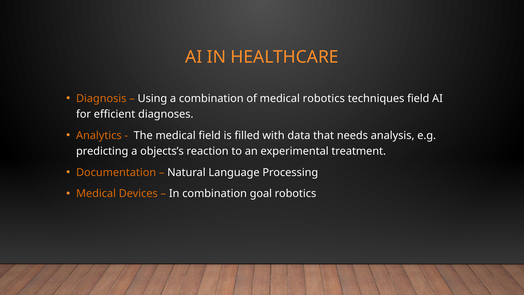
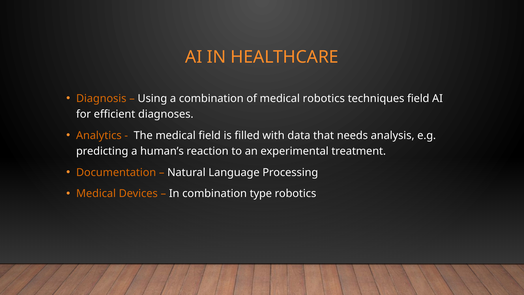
objects’s: objects’s -> human’s
goal: goal -> type
